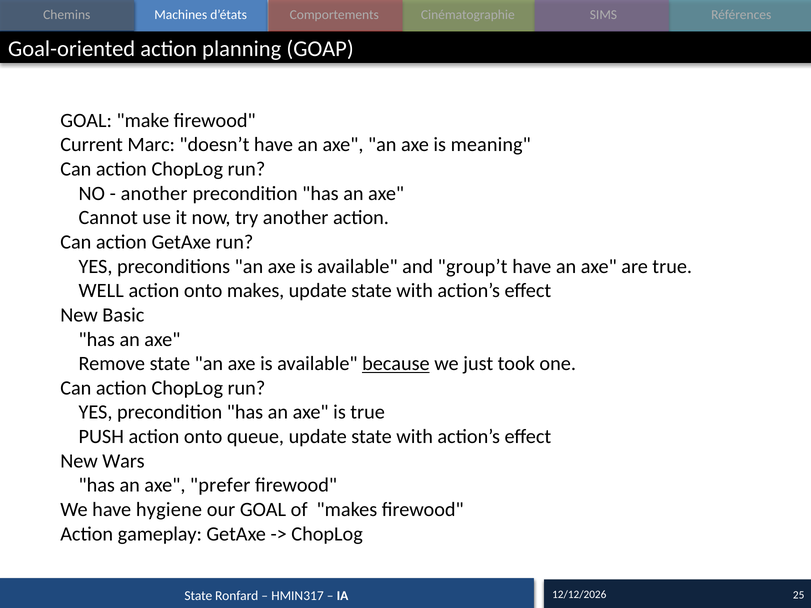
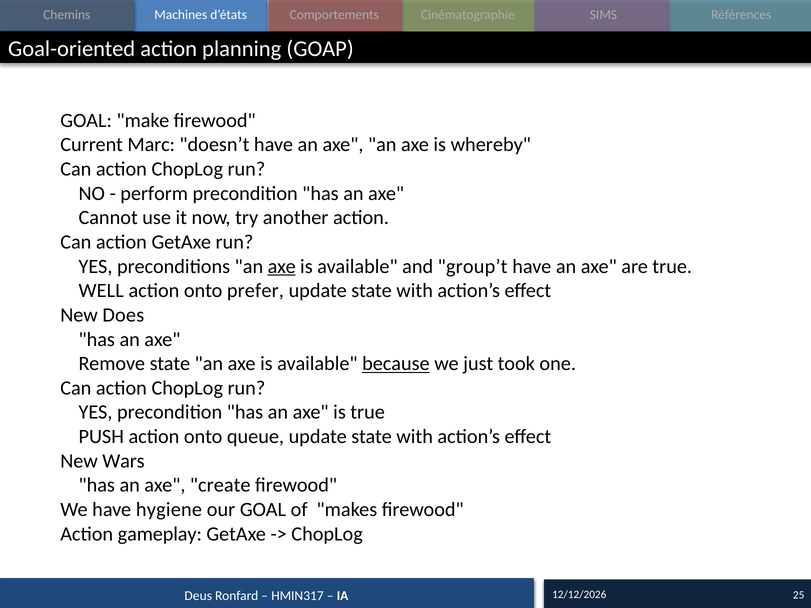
meaning: meaning -> whereby
another at (154, 194): another -> perform
axe at (282, 266) underline: none -> present
onto makes: makes -> prefer
Basic: Basic -> Does
prefer: prefer -> create
State at (198, 596): State -> Deus
